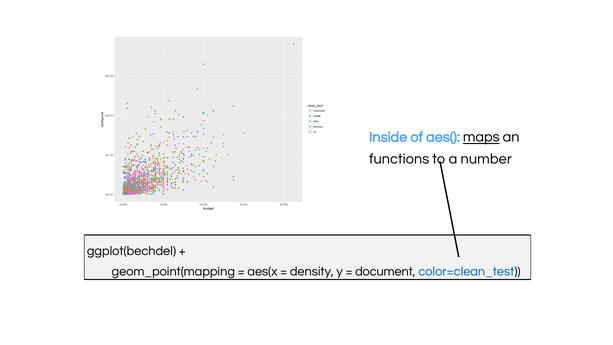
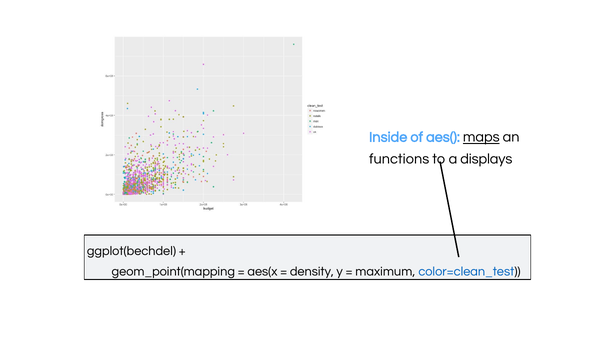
number: number -> displays
document: document -> maximum
